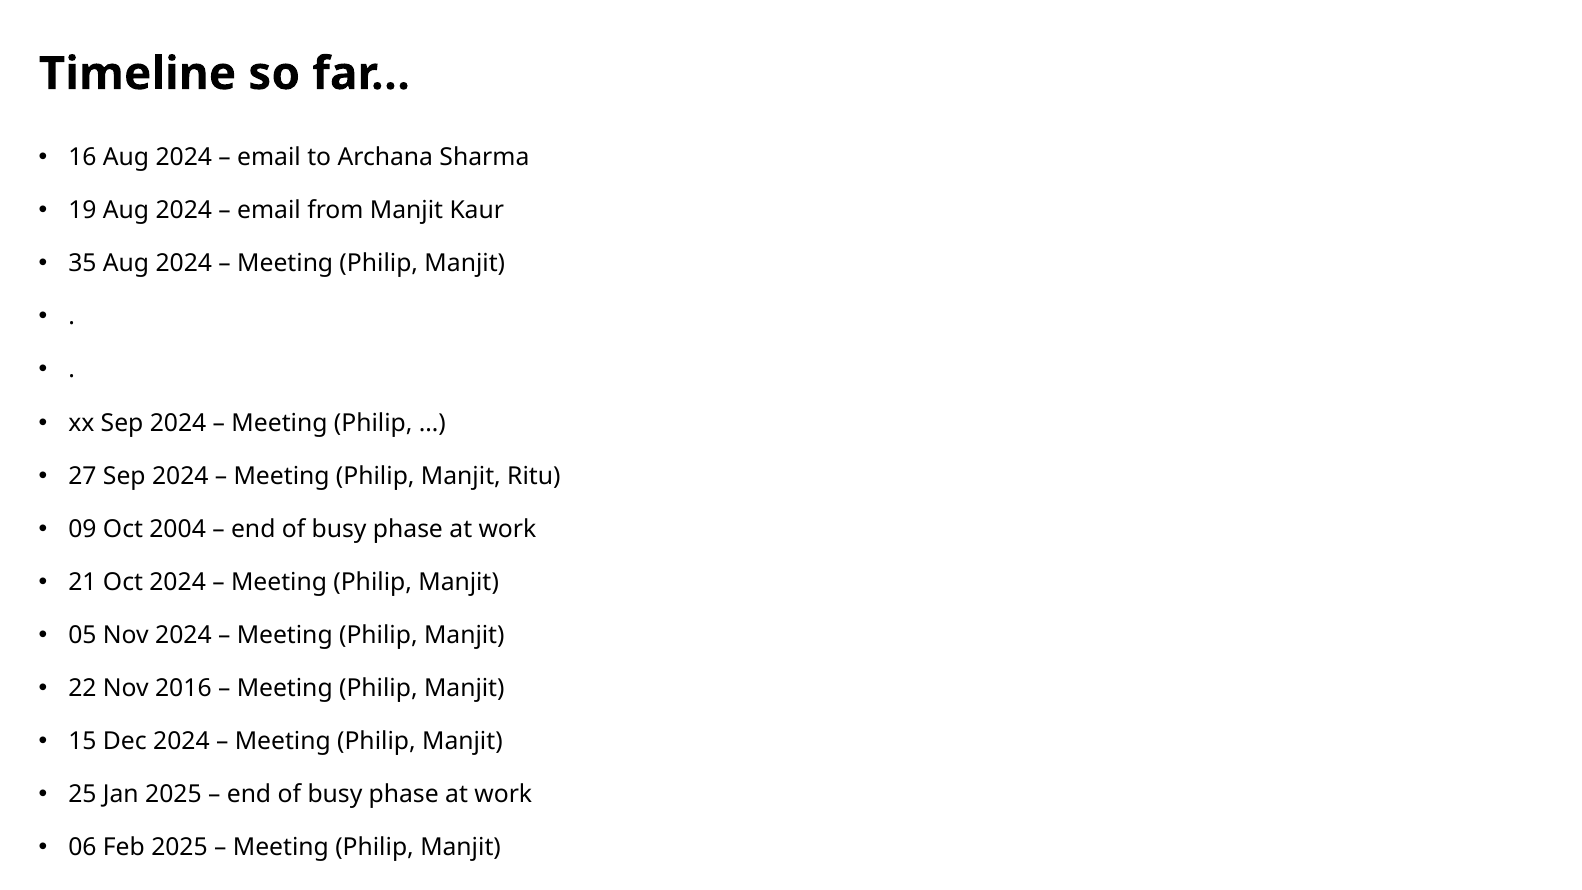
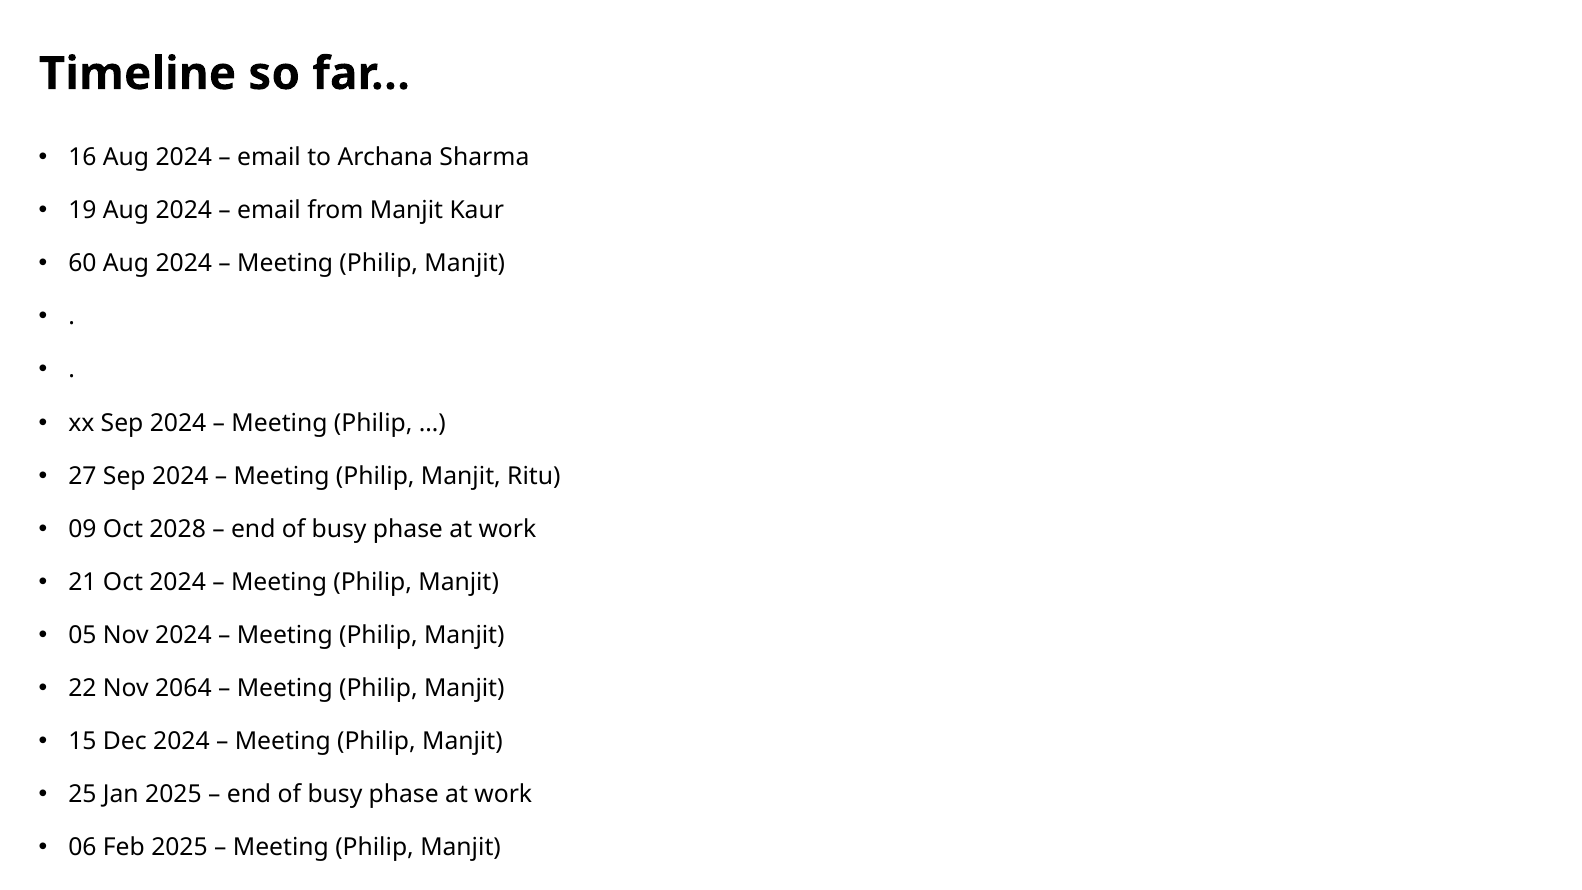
35: 35 -> 60
2004: 2004 -> 2028
2016: 2016 -> 2064
